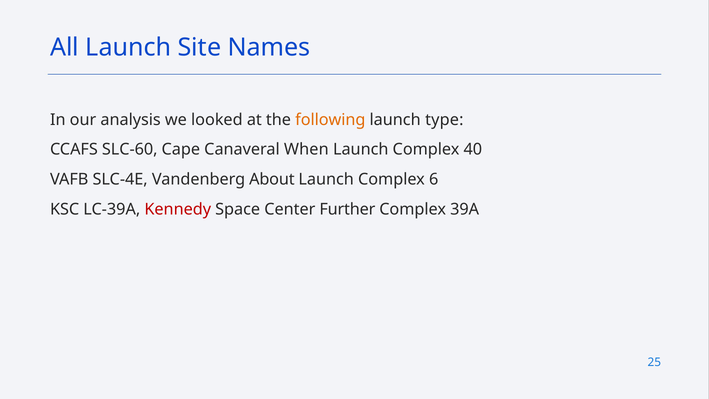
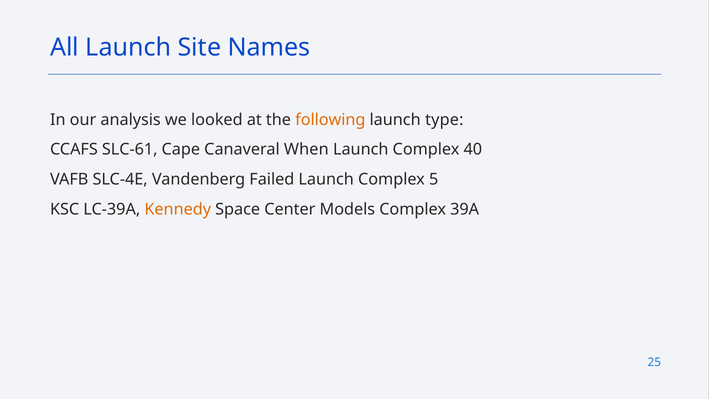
SLC-60: SLC-60 -> SLC-61
About: About -> Failed
6: 6 -> 5
Kennedy colour: red -> orange
Further: Further -> Models
